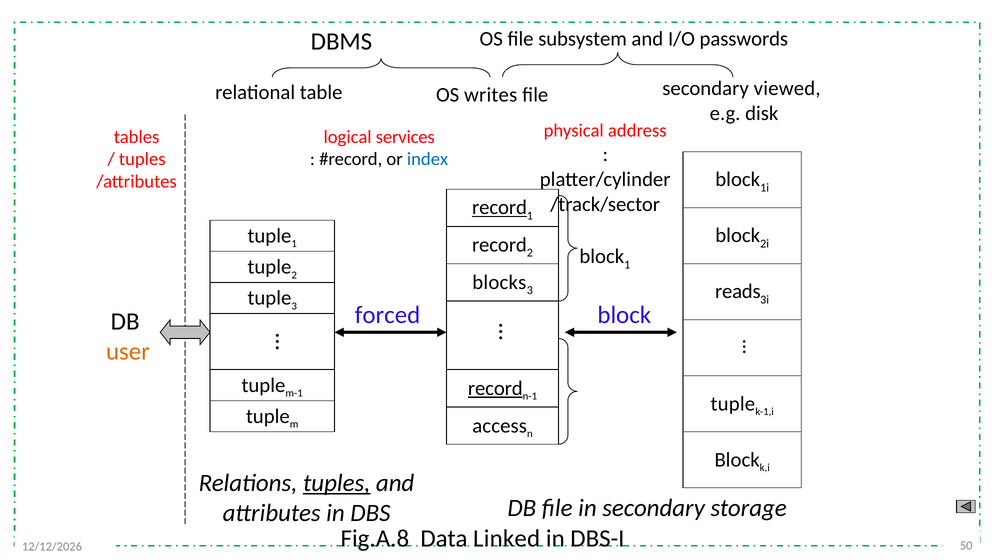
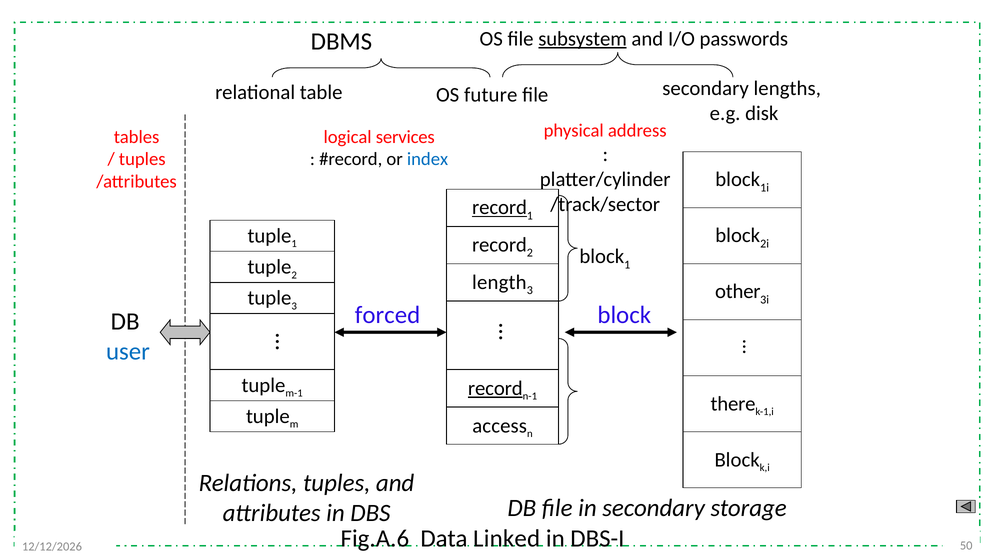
subsystem underline: none -> present
viewed: viewed -> lengths
writes: writes -> future
blocks: blocks -> length
reads: reads -> other
user colour: orange -> blue
tuple at (733, 404): tuple -> there
tuples at (337, 483) underline: present -> none
Fig.A.8: Fig.A.8 -> Fig.A.6
